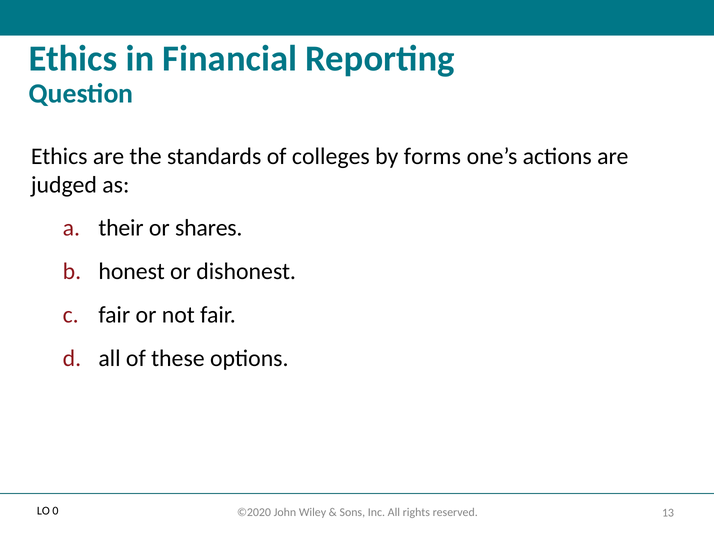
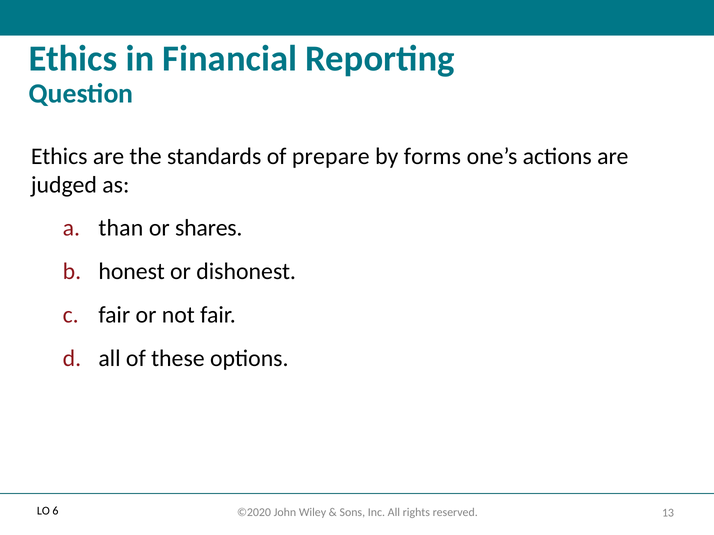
colleges: colleges -> prepare
their: their -> than
0: 0 -> 6
